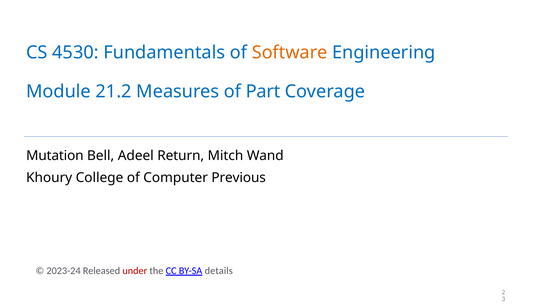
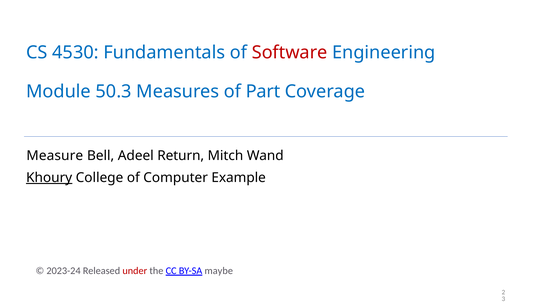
Software colour: orange -> red
21.2: 21.2 -> 50.3
Mutation: Mutation -> Measure
Khoury underline: none -> present
Previous: Previous -> Example
details: details -> maybe
